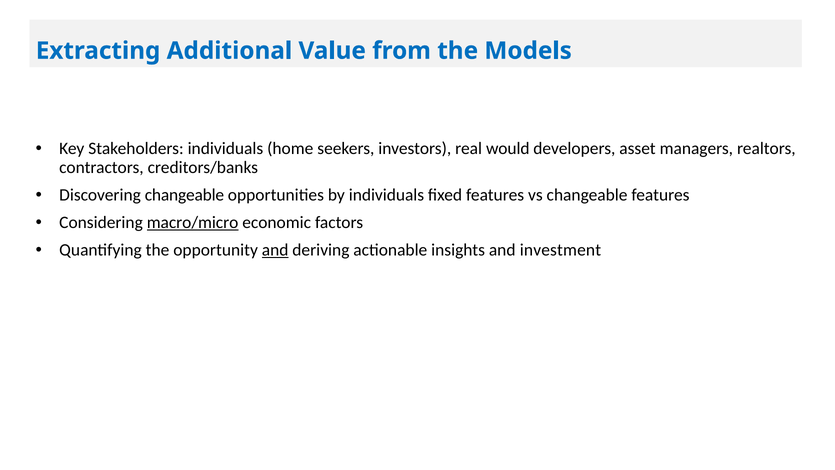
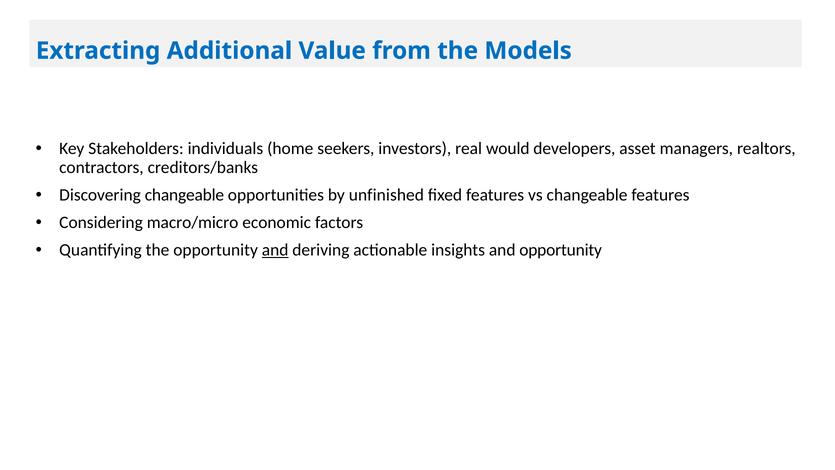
by individuals: individuals -> unfinished
macro/micro underline: present -> none
and investment: investment -> opportunity
